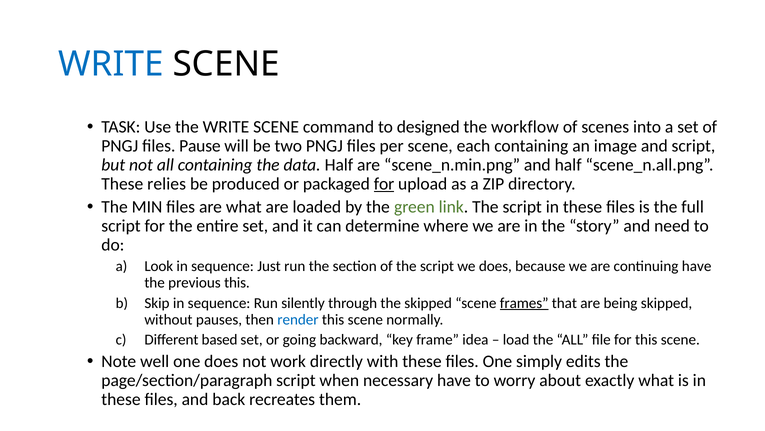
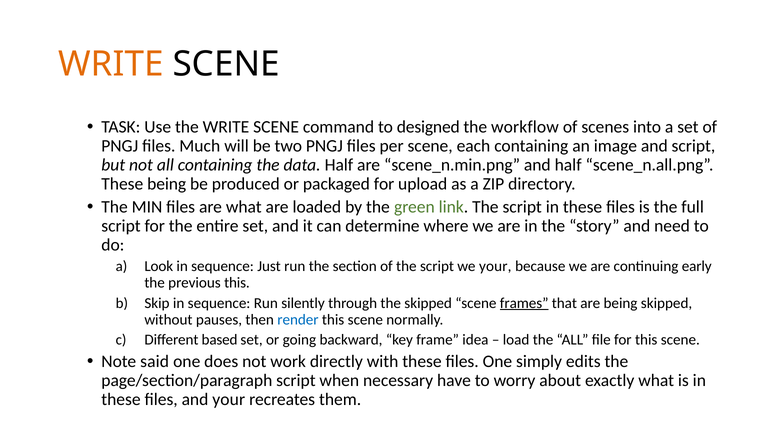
WRITE at (111, 64) colour: blue -> orange
Pause: Pause -> Much
These relies: relies -> being
for at (384, 184) underline: present -> none
we does: does -> your
continuing have: have -> early
well: well -> said
and back: back -> your
